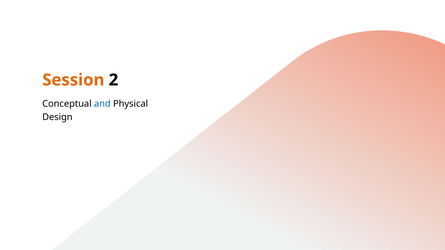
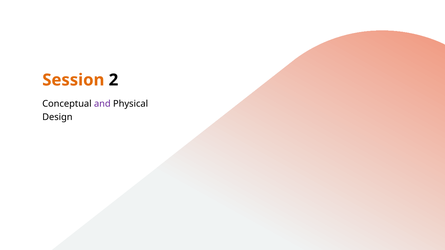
and colour: blue -> purple
